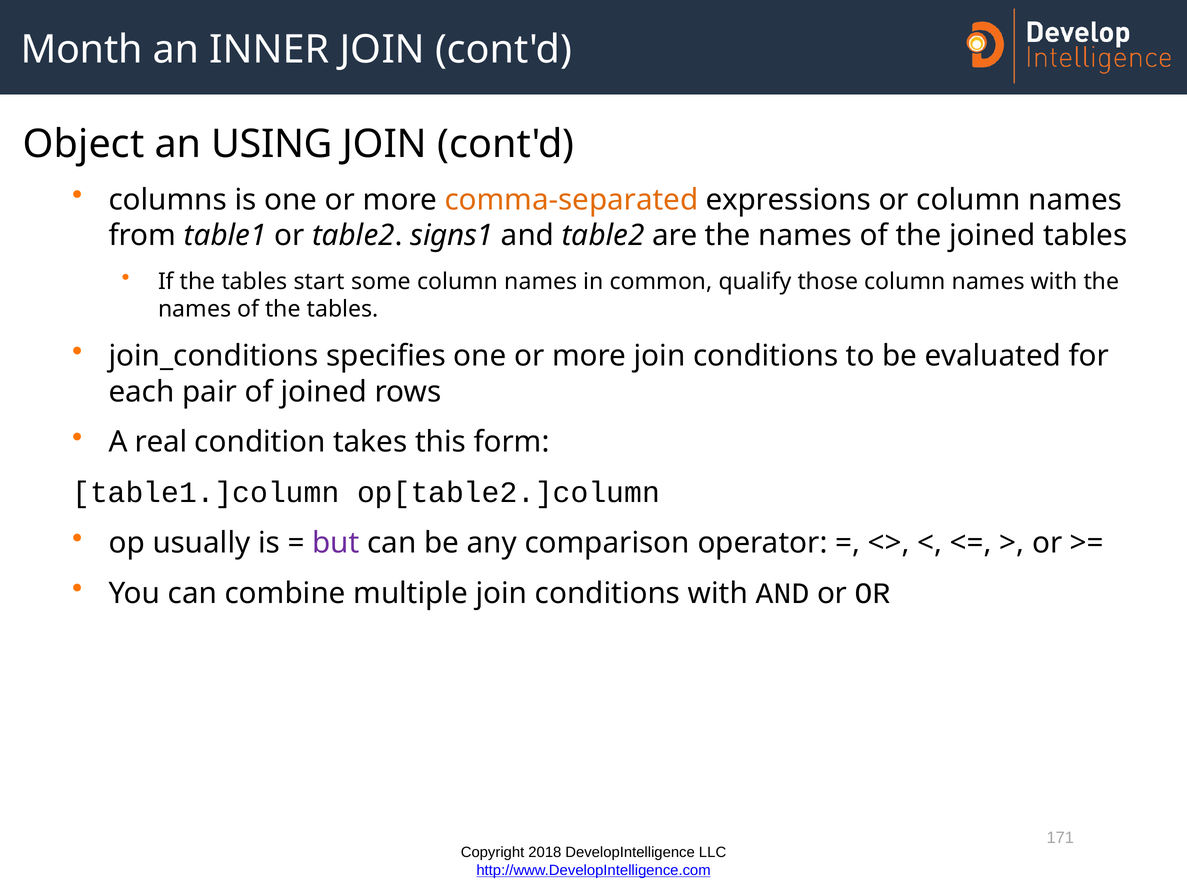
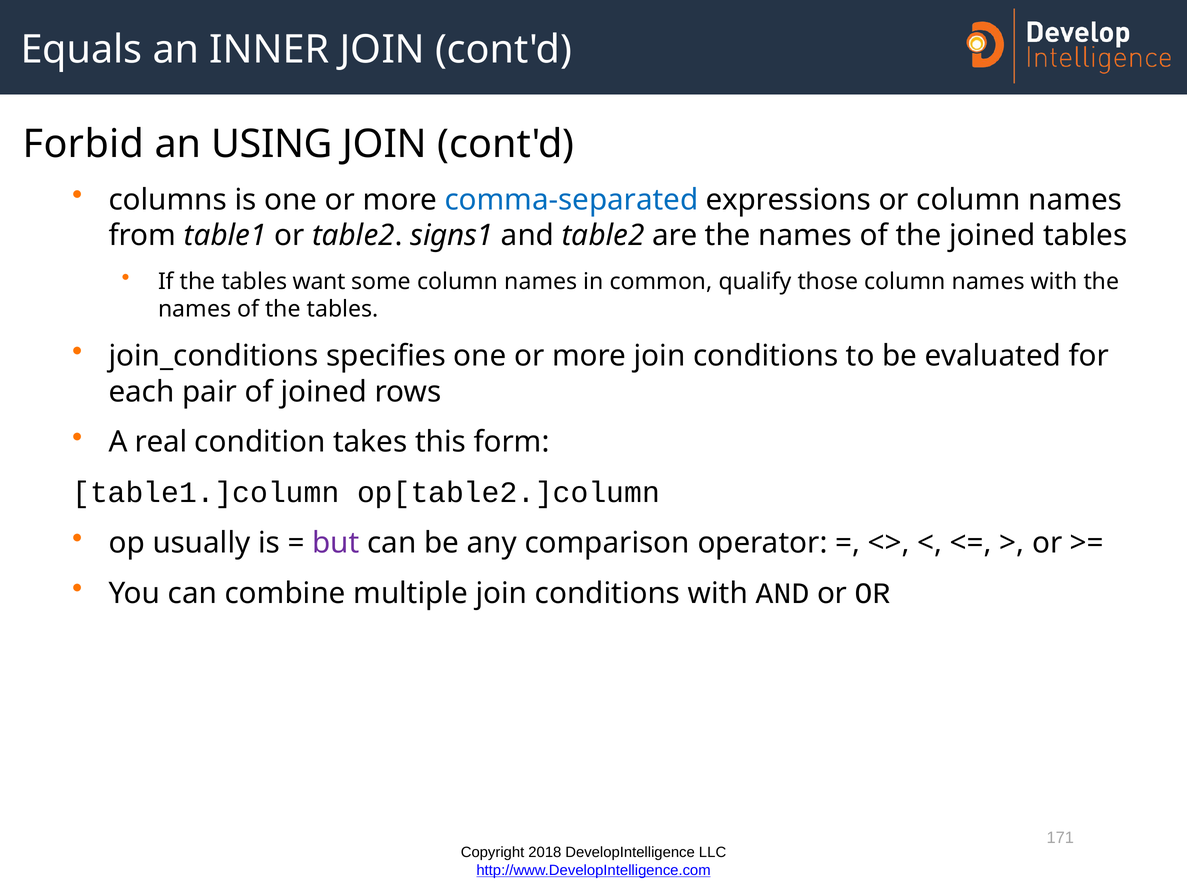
Month: Month -> Equals
Object: Object -> Forbid
comma-separated colour: orange -> blue
start: start -> want
